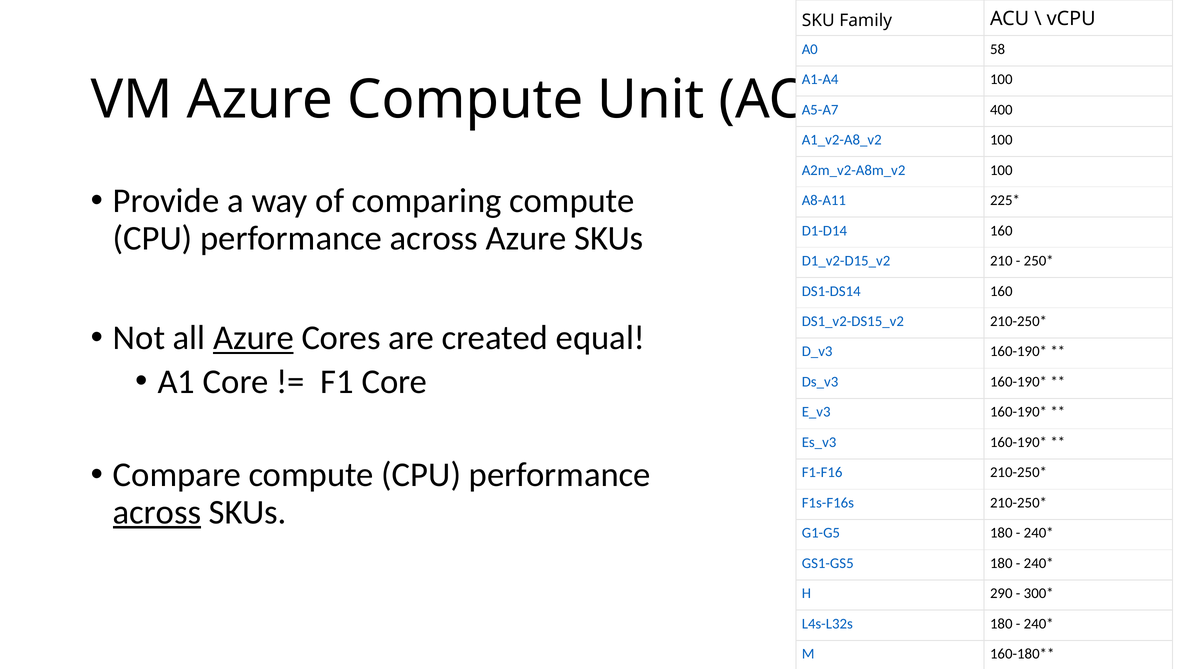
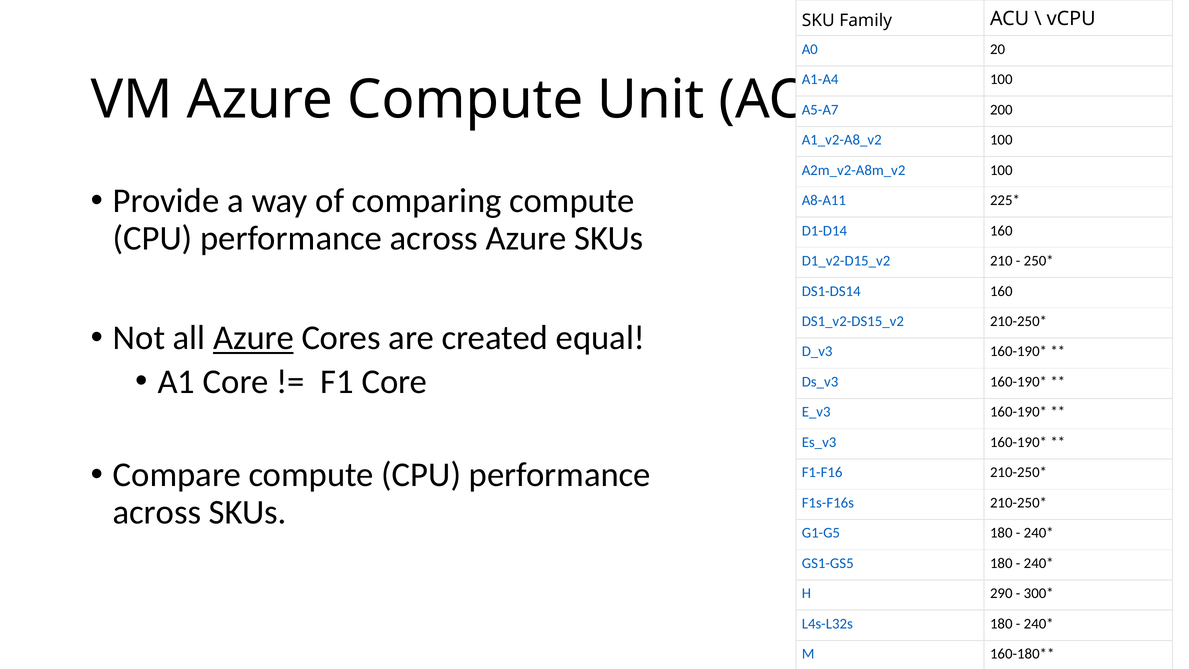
58: 58 -> 20
400: 400 -> 200
across at (157, 512) underline: present -> none
